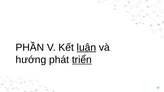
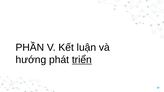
luận underline: present -> none
